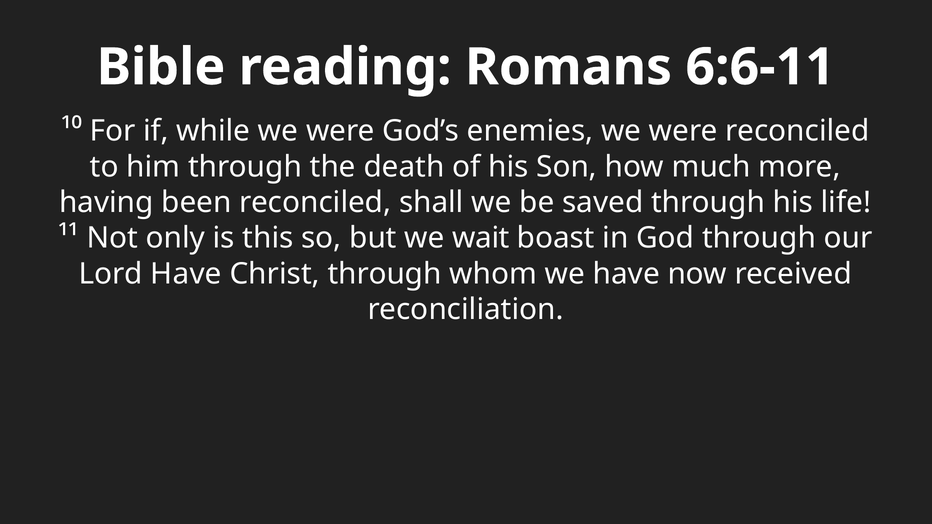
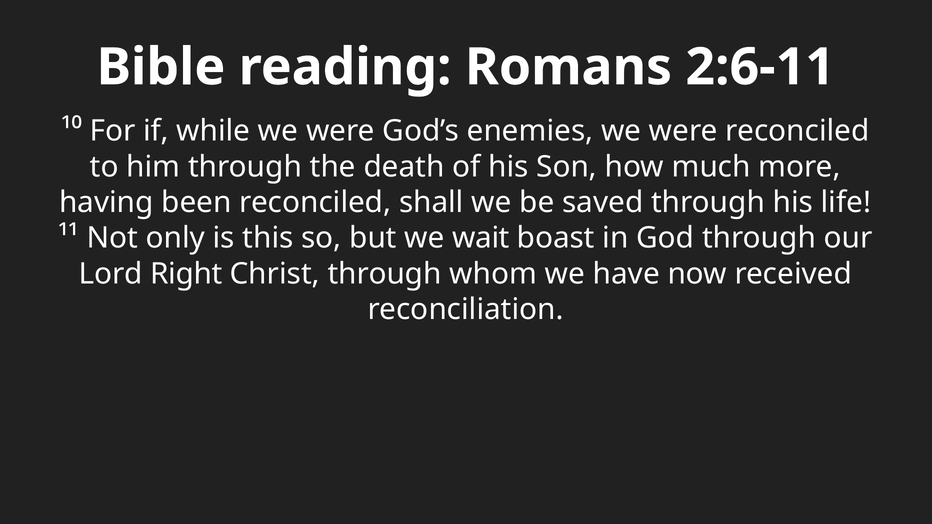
6:6-11: 6:6-11 -> 2:6-11
Lord Have: Have -> Right
